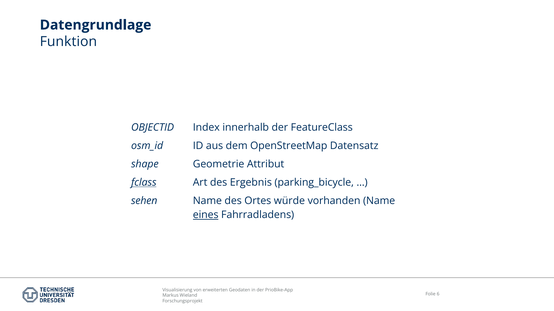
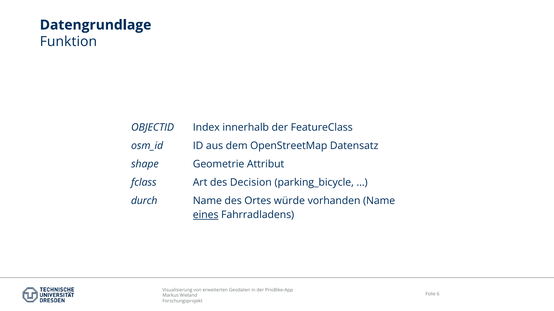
fclass underline: present -> none
Ergebnis: Ergebnis -> Decision
sehen: sehen -> durch
